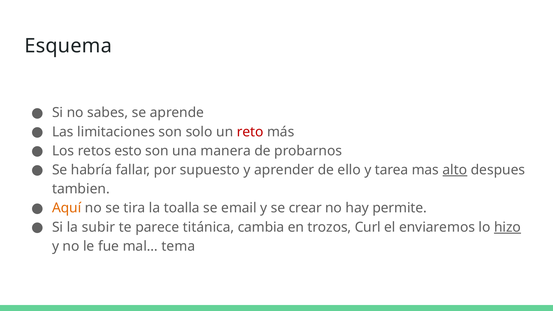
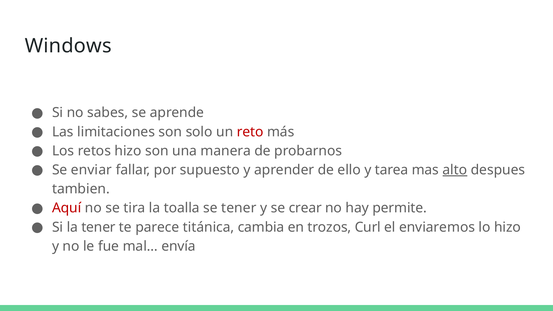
Esquema: Esquema -> Windows
retos esto: esto -> hizo
habría: habría -> enviar
Aquí colour: orange -> red
se email: email -> tener
la subir: subir -> tener
hizo at (508, 227) underline: present -> none
tema: tema -> envía
